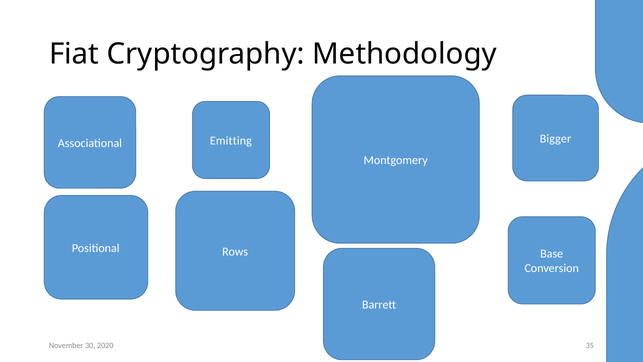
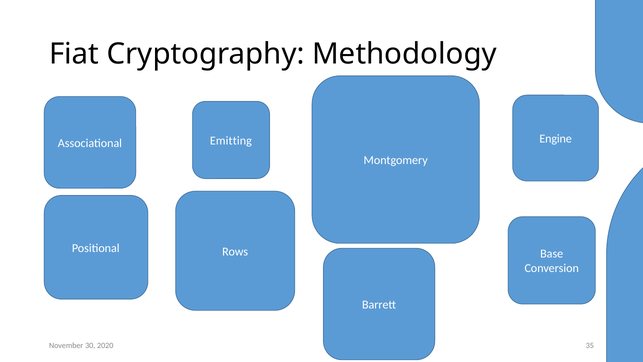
Bigger: Bigger -> Engine
